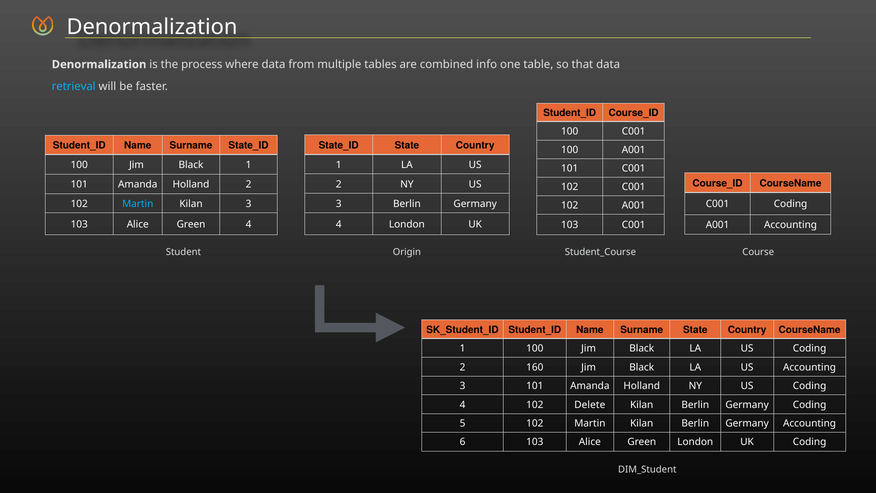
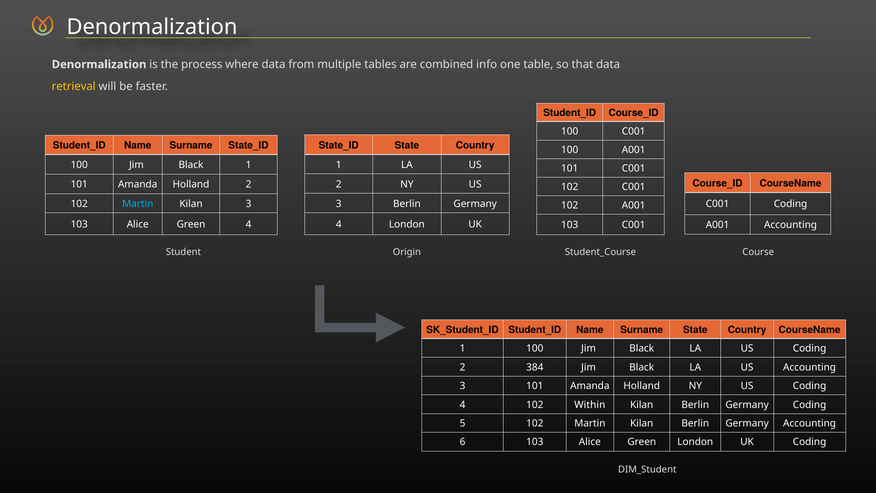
retrieval colour: light blue -> yellow
160: 160 -> 384
Delete: Delete -> Within
